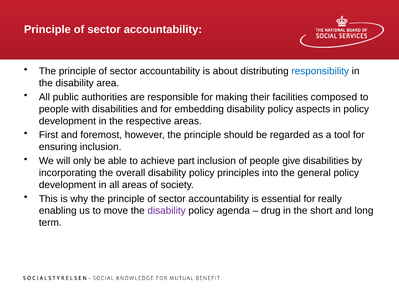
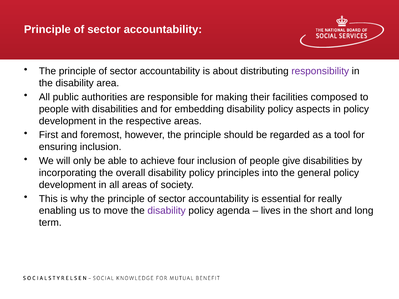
responsibility colour: blue -> purple
part: part -> four
drug: drug -> lives
